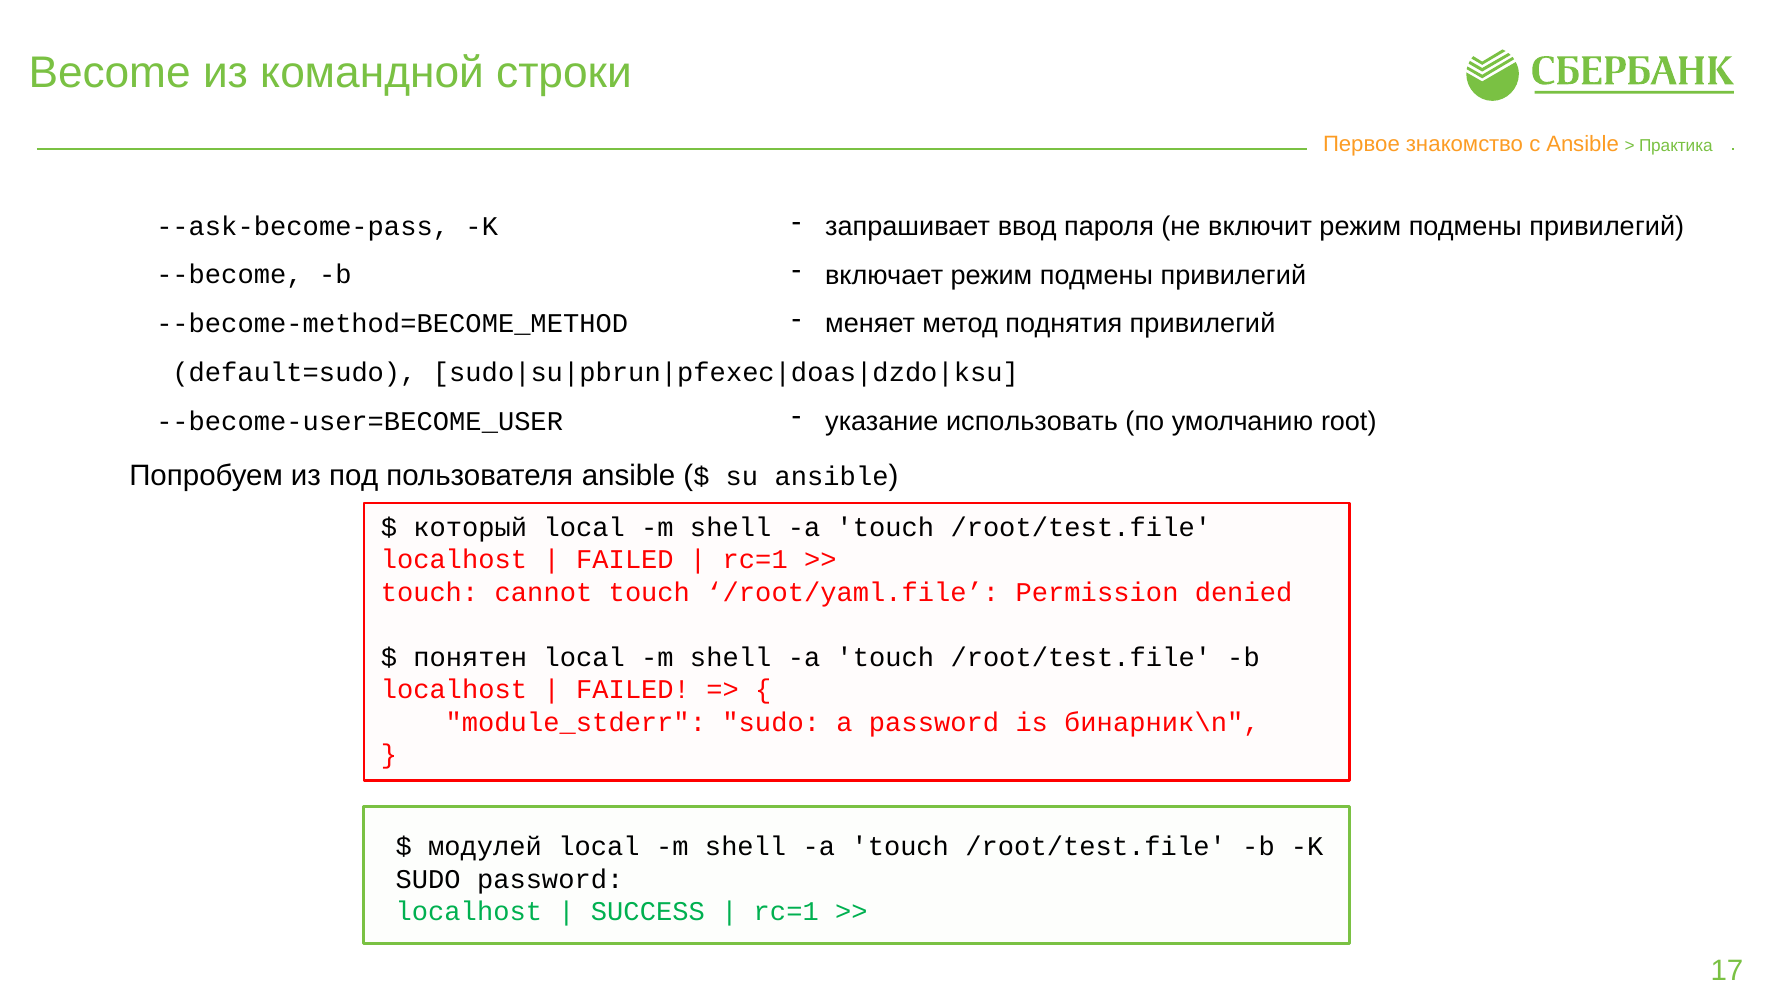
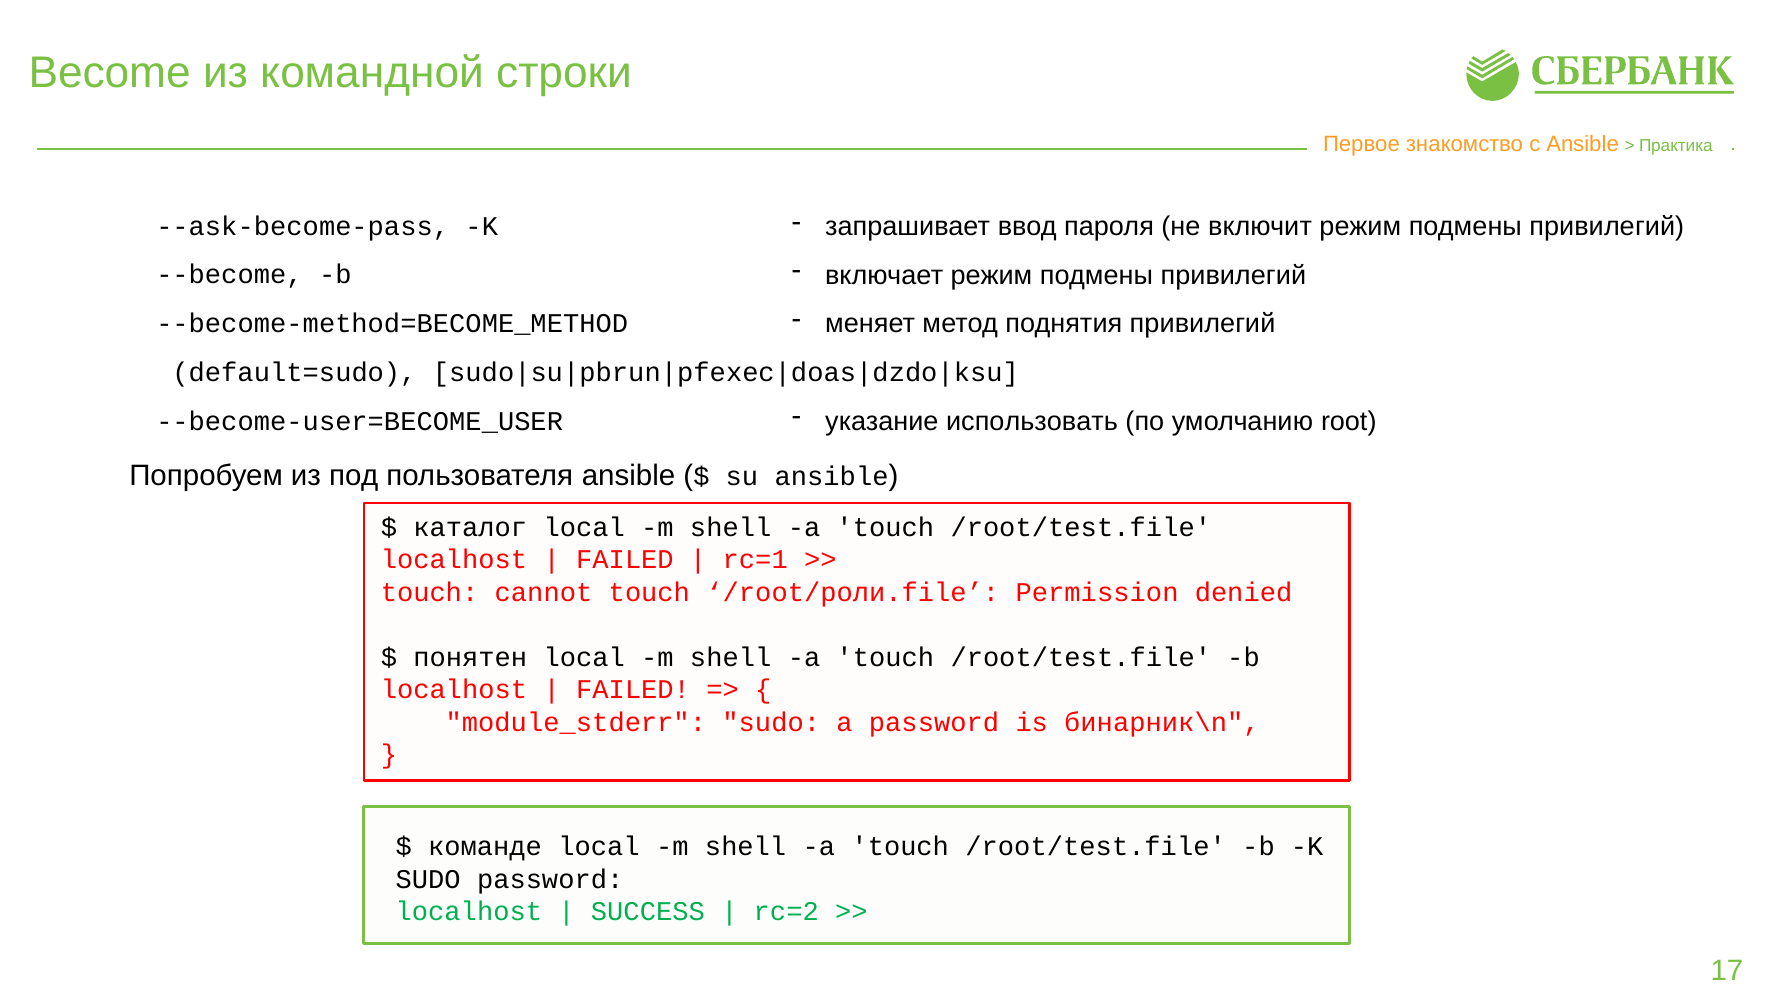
который: который -> каталог
/root/yaml.file: /root/yaml.file -> /root/роли.file
модулей: модулей -> команде
rc=1 at (786, 912): rc=1 -> rc=2
